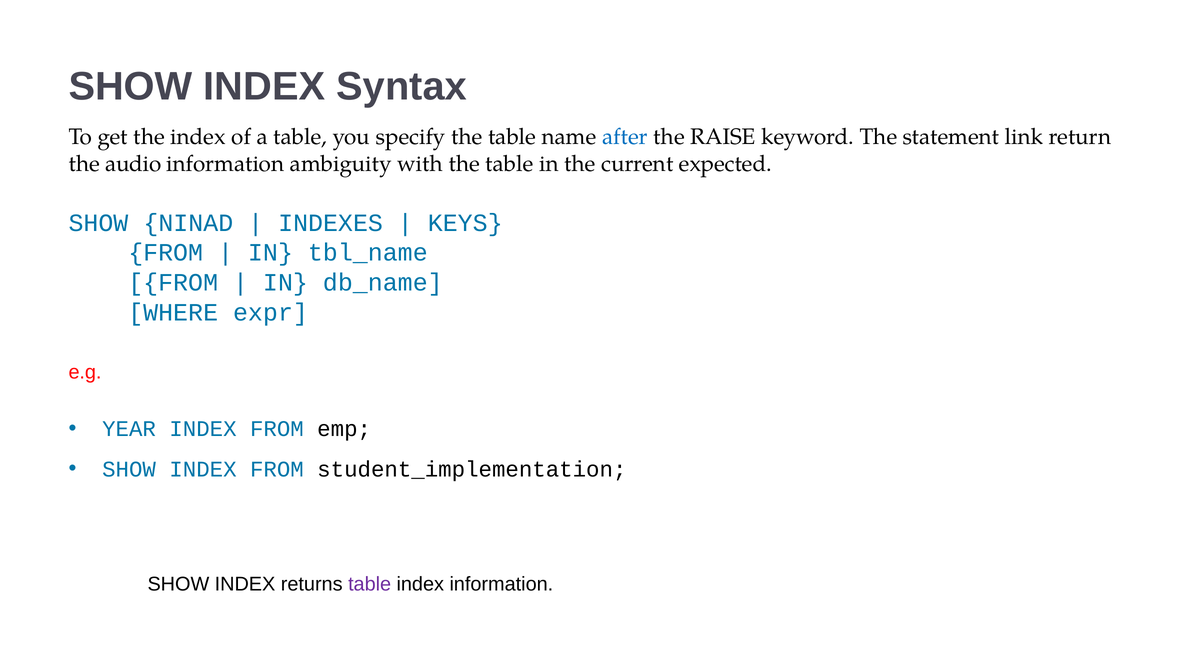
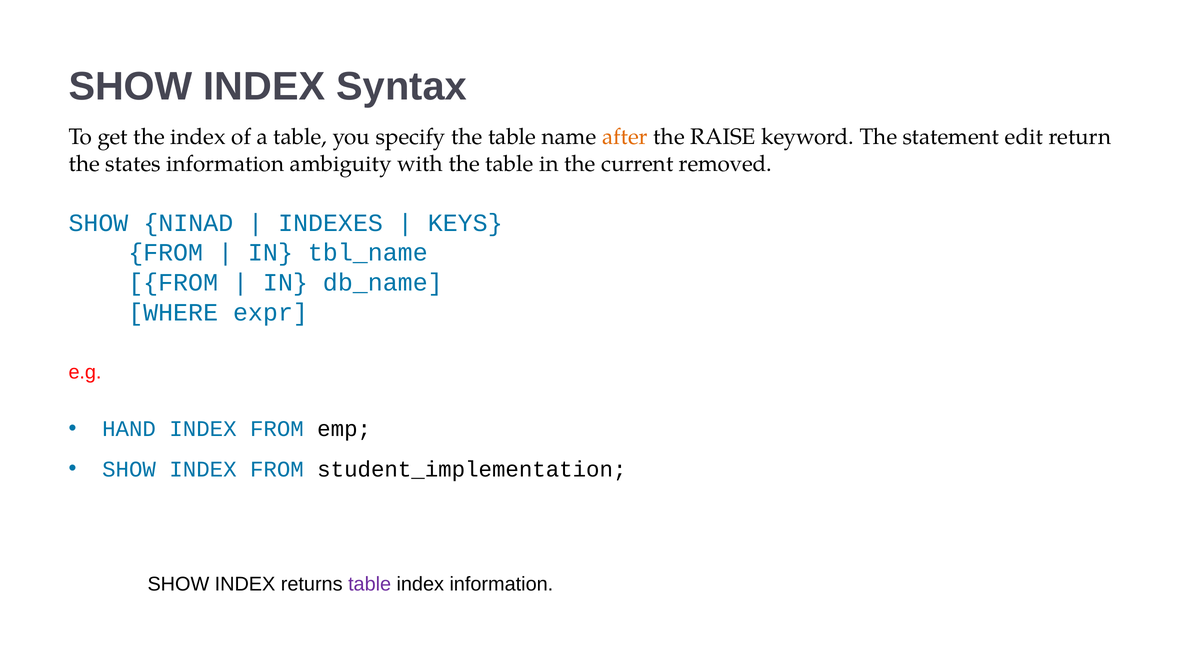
after colour: blue -> orange
link: link -> edit
audio: audio -> states
expected: expected -> removed
YEAR: YEAR -> HAND
